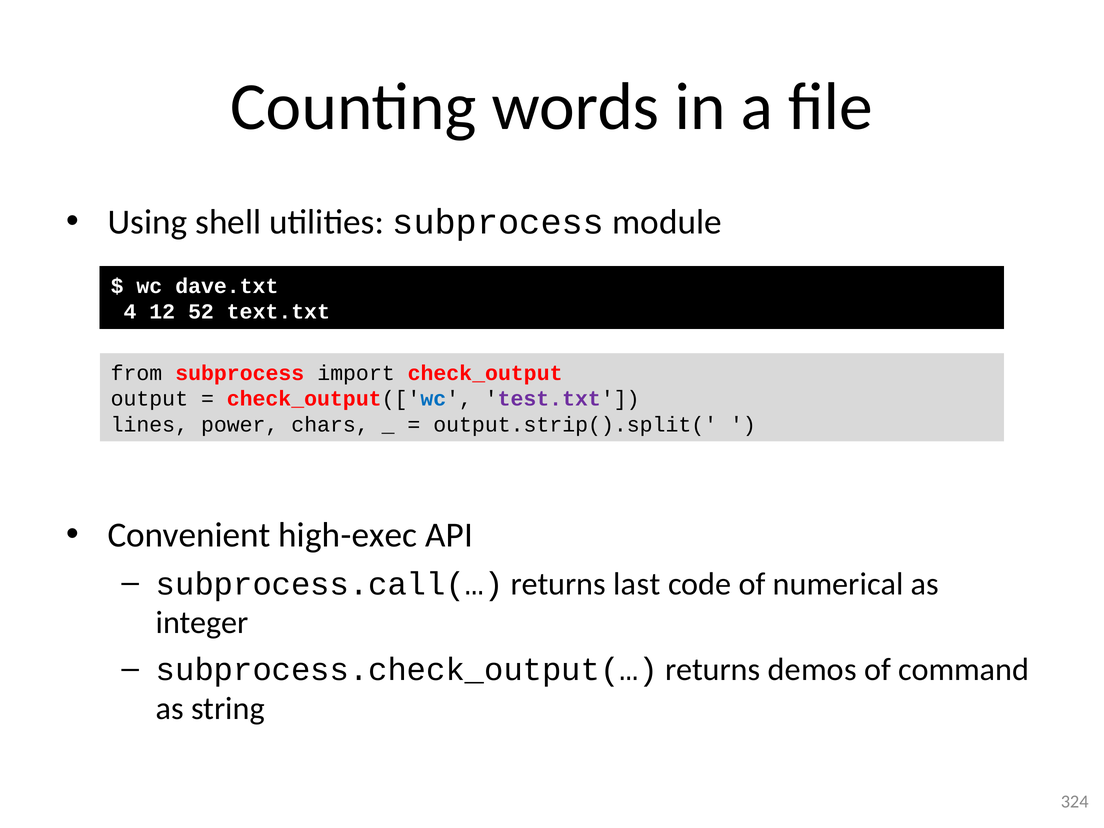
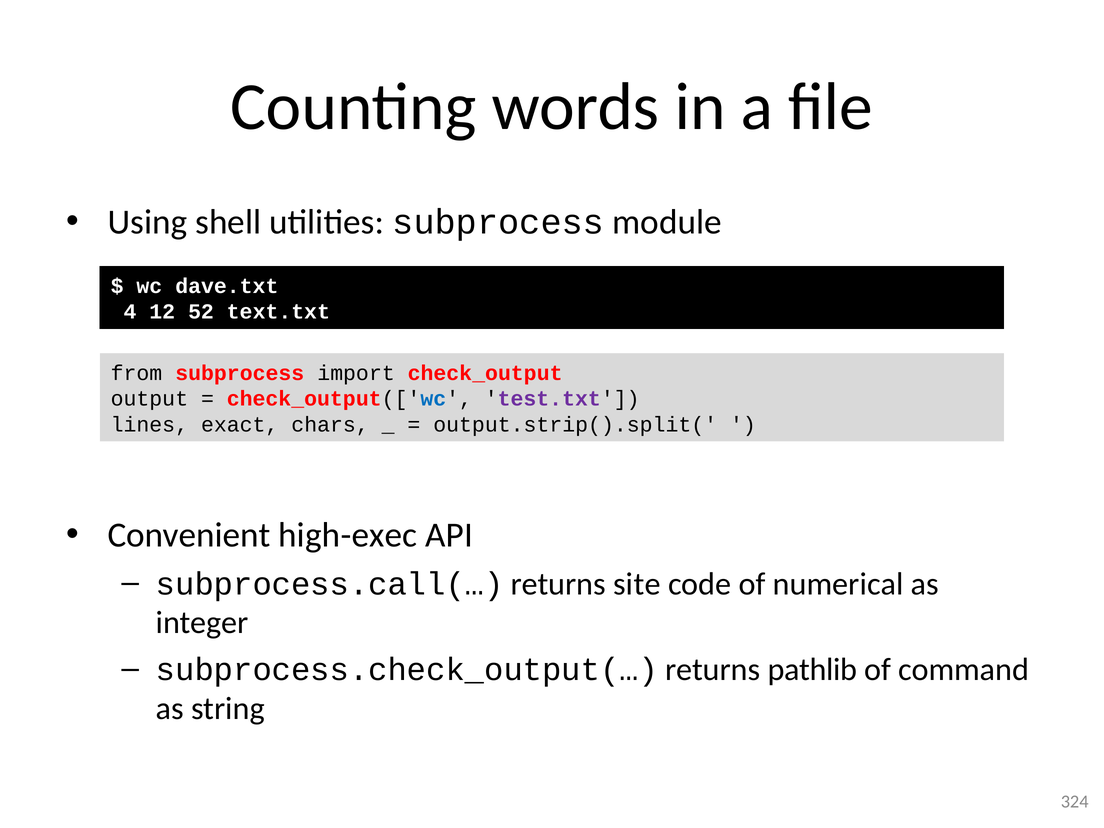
power: power -> exact
last: last -> site
demos: demos -> pathlib
